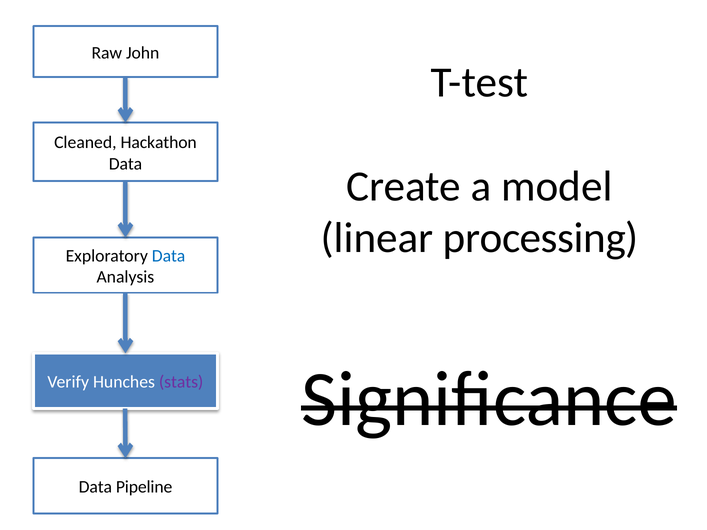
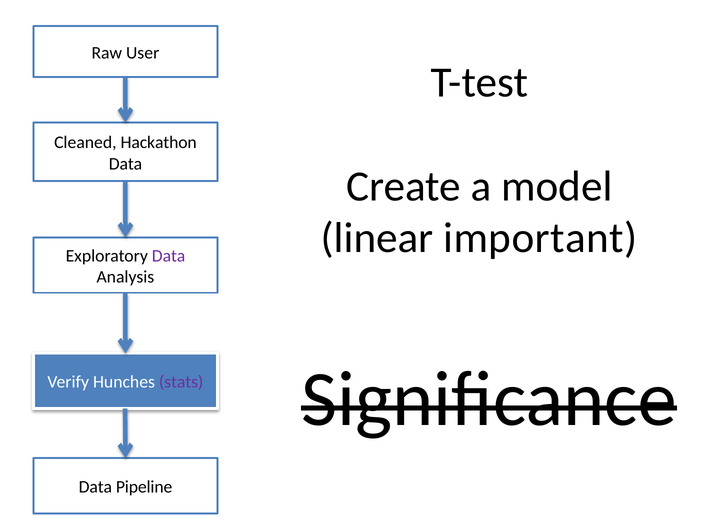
John: John -> User
processing: processing -> important
Data at (169, 256) colour: blue -> purple
